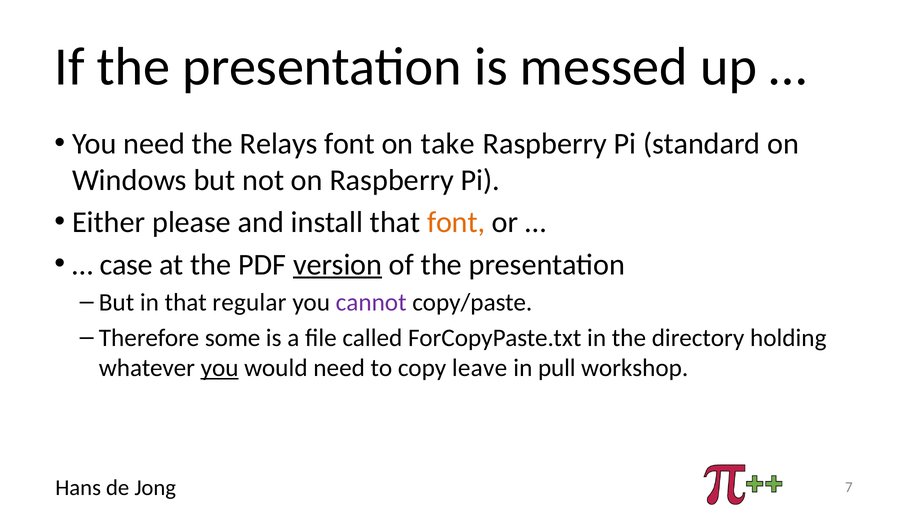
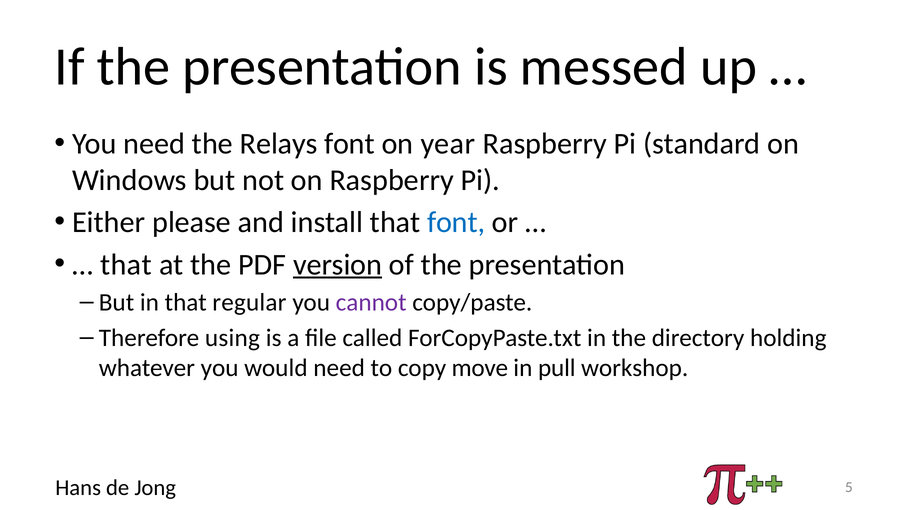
take: take -> year
font at (456, 222) colour: orange -> blue
case at (126, 265): case -> that
some: some -> using
you at (220, 368) underline: present -> none
leave: leave -> move
7: 7 -> 5
